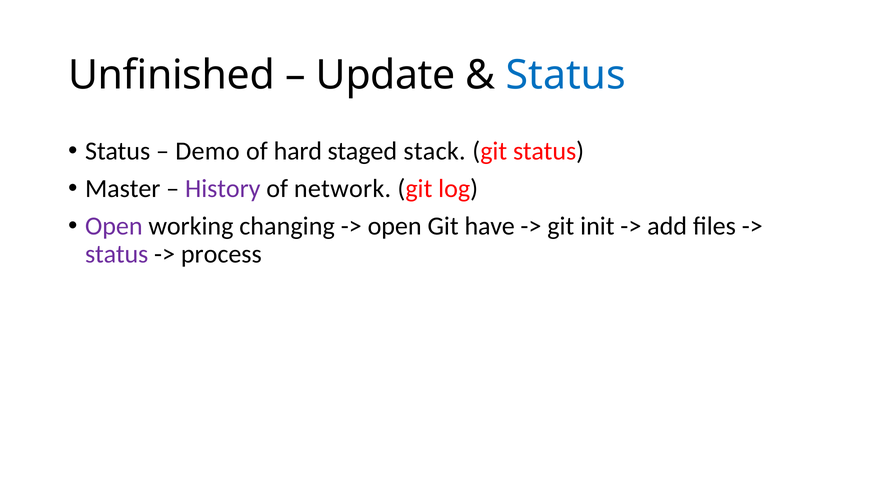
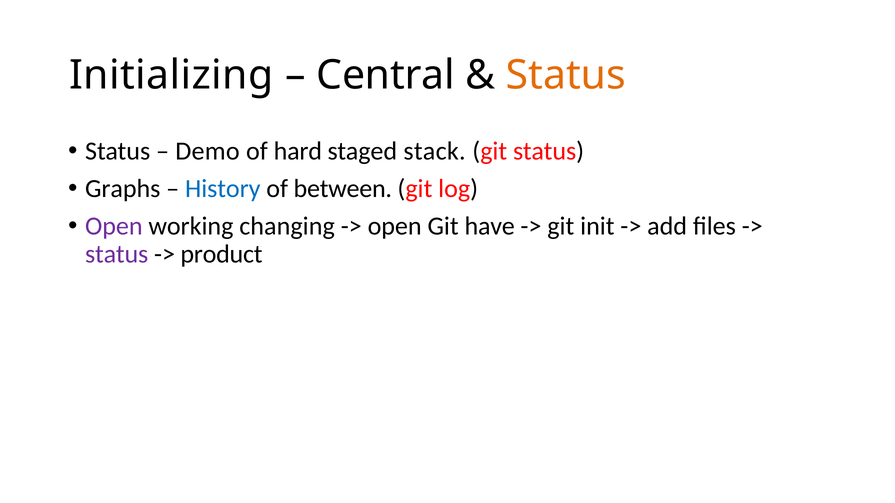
Unfinished: Unfinished -> Initializing
Update: Update -> Central
Status at (566, 75) colour: blue -> orange
Master: Master -> Graphs
History colour: purple -> blue
network: network -> between
process: process -> product
